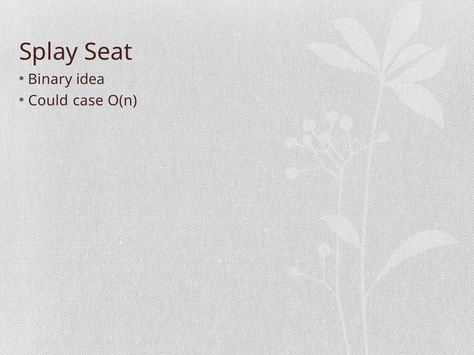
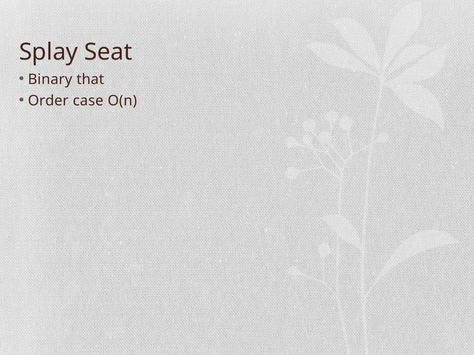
idea: idea -> that
Could: Could -> Order
